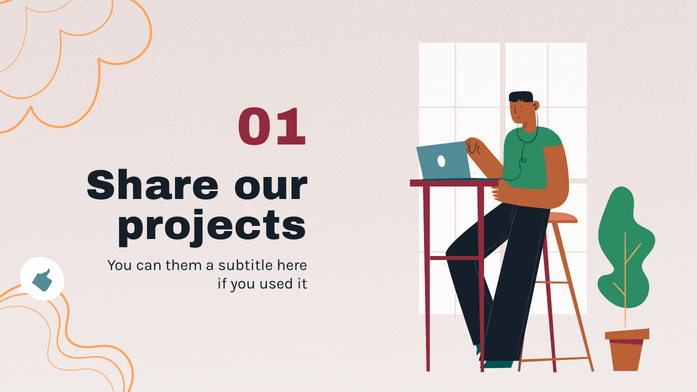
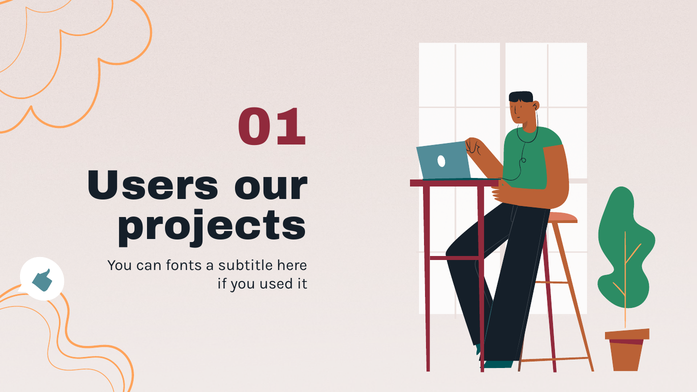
Share: Share -> Users
them: them -> fonts
